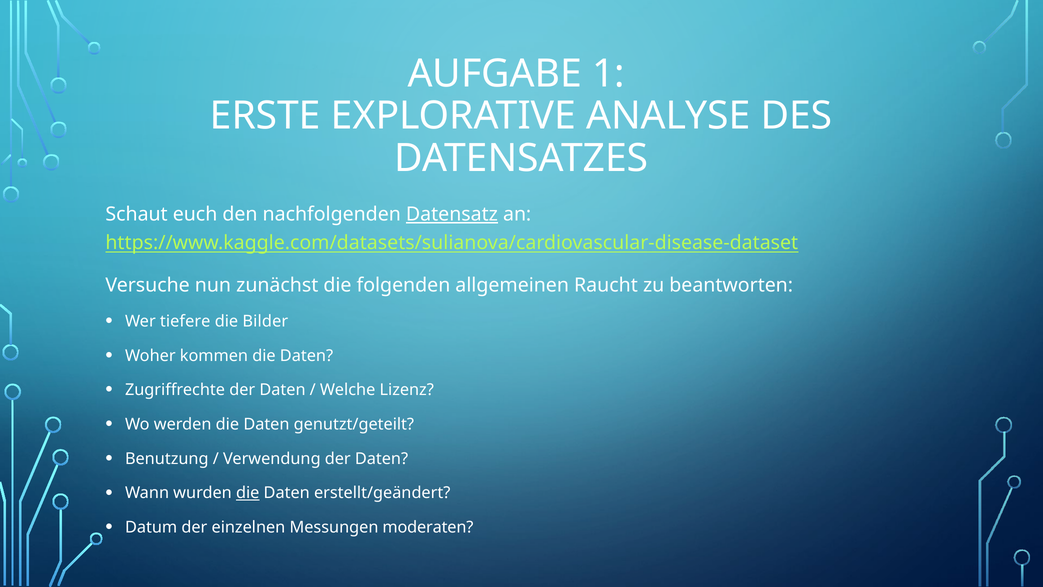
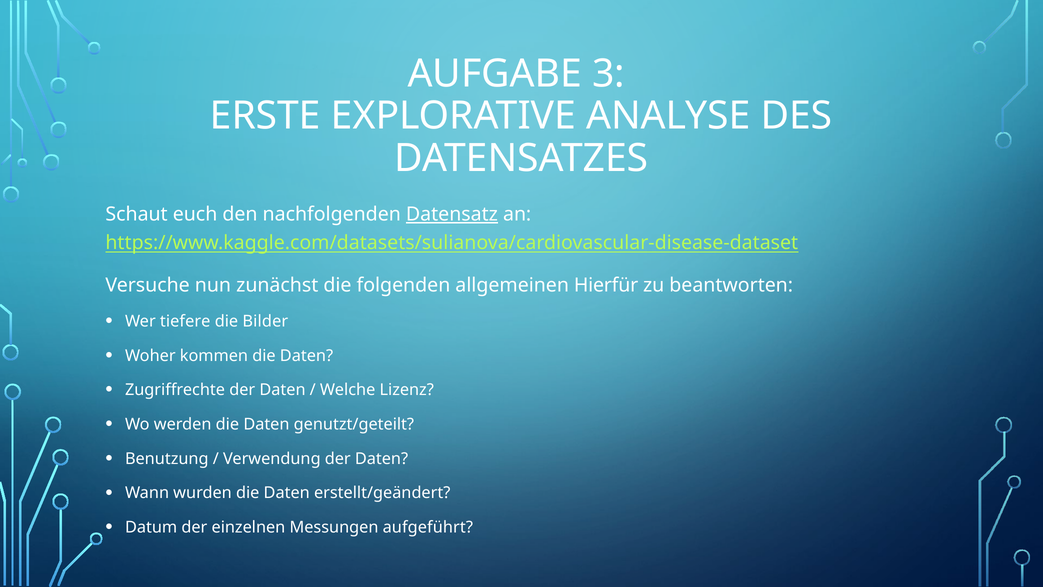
1: 1 -> 3
Raucht: Raucht -> Hierfür
die at (248, 493) underline: present -> none
moderaten: moderaten -> aufgeführt
